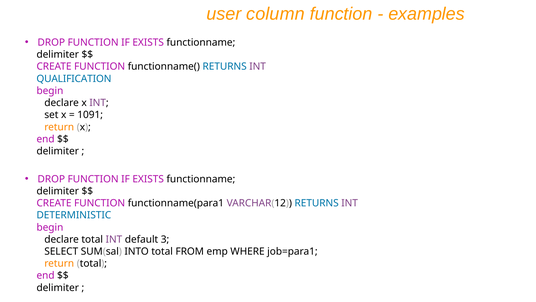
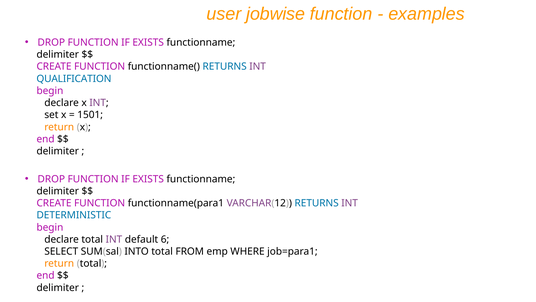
column: column -> jobwise
1091: 1091 -> 1501
3: 3 -> 6
